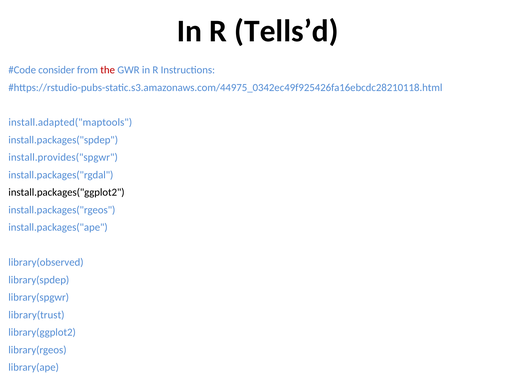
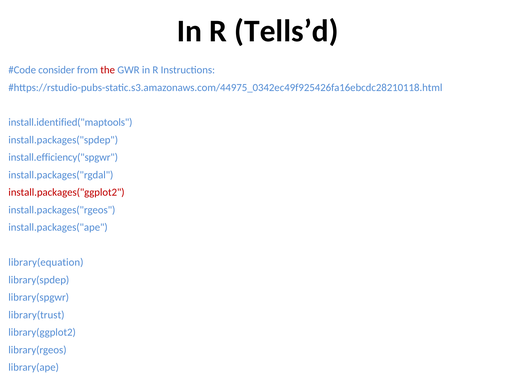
install.adapted("maptools: install.adapted("maptools -> install.identified("maptools
install.provides("spgwr: install.provides("spgwr -> install.efficiency("spgwr
install.packages("ggplot2 colour: black -> red
library(observed: library(observed -> library(equation
